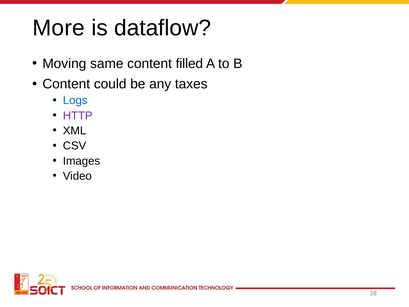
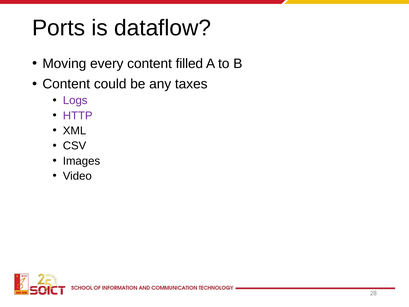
More: More -> Ports
same: same -> every
Logs colour: blue -> purple
